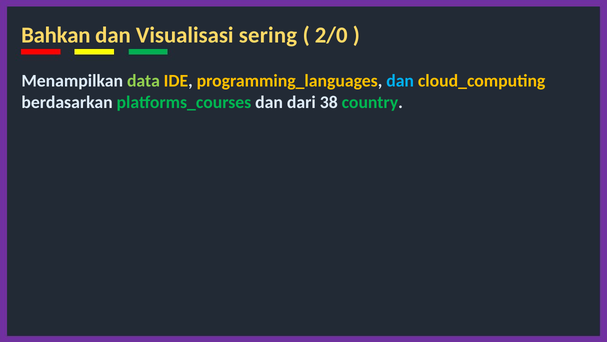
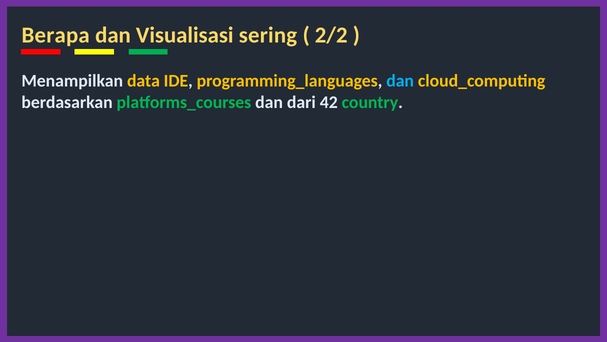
Bahkan: Bahkan -> Berapa
2/0: 2/0 -> 2/2
data colour: light green -> yellow
38: 38 -> 42
